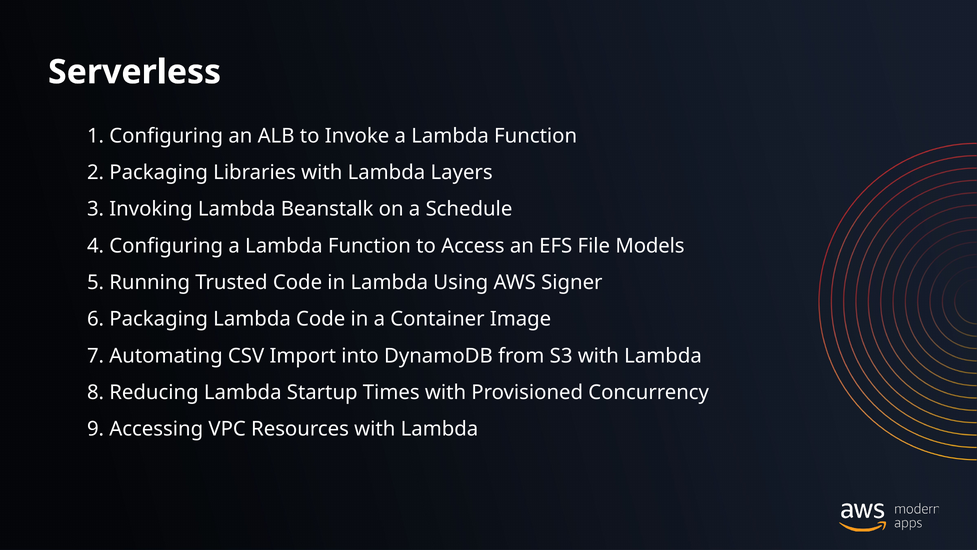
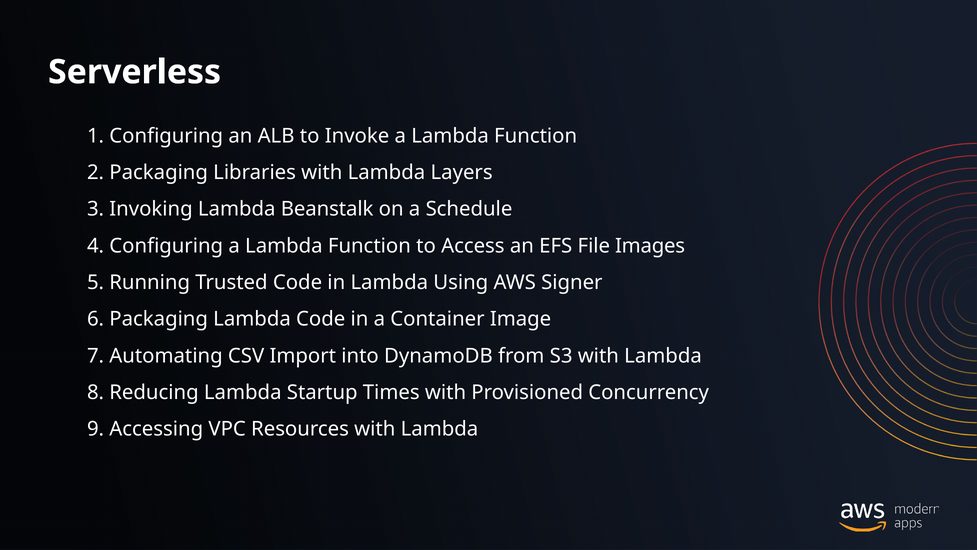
Models: Models -> Images
